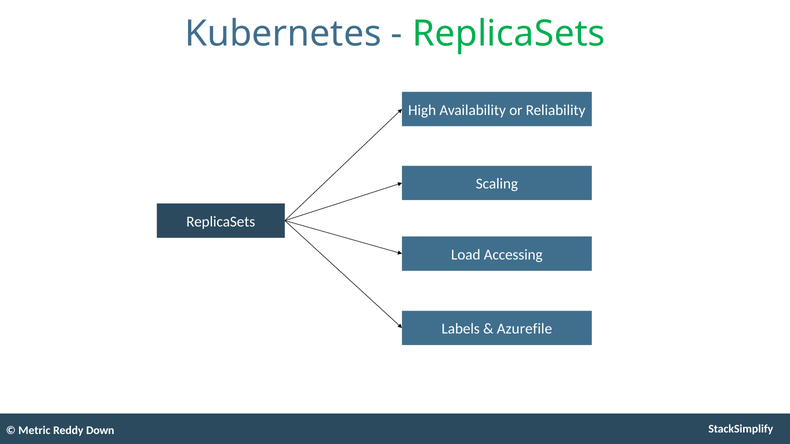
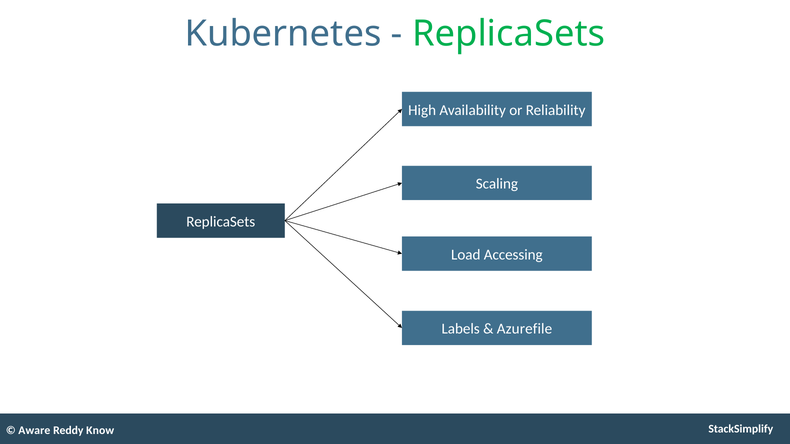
Metric: Metric -> Aware
Down: Down -> Know
